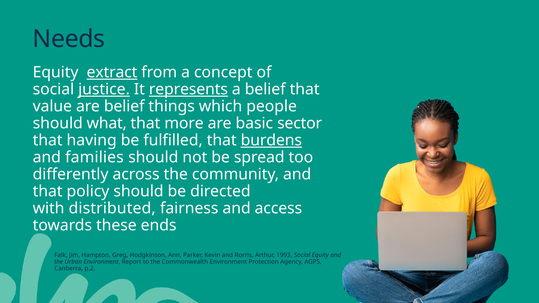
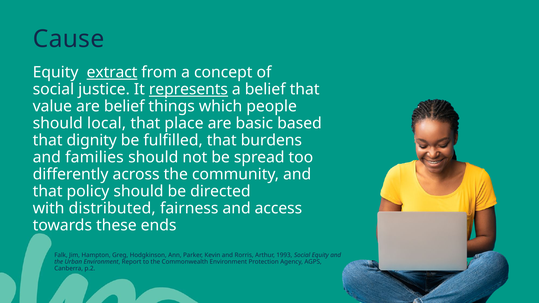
Needs: Needs -> Cause
justice underline: present -> none
what: what -> local
more: more -> place
sector: sector -> based
having: having -> dignity
burdens underline: present -> none
